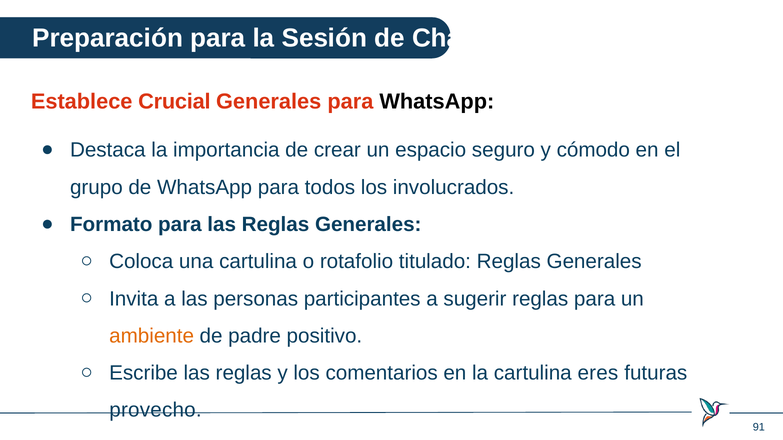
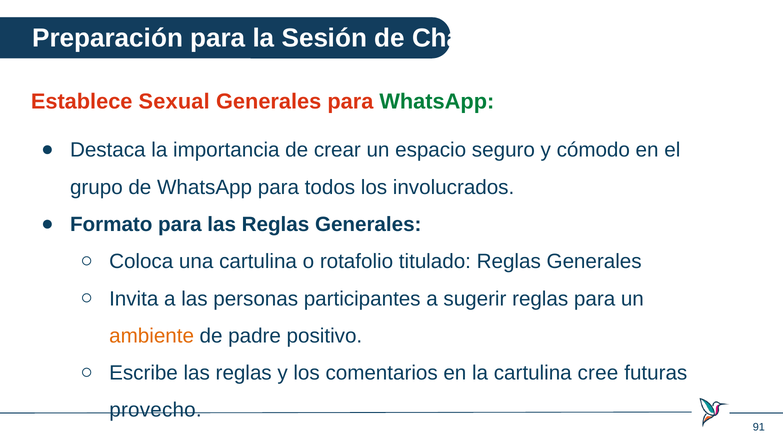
Crucial: Crucial -> Sexual
WhatsApp at (437, 102) colour: black -> green
eres: eres -> cree
